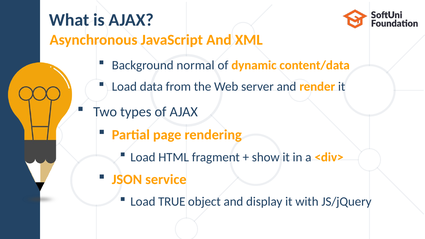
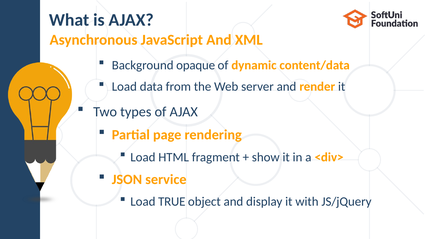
normal: normal -> opaque
